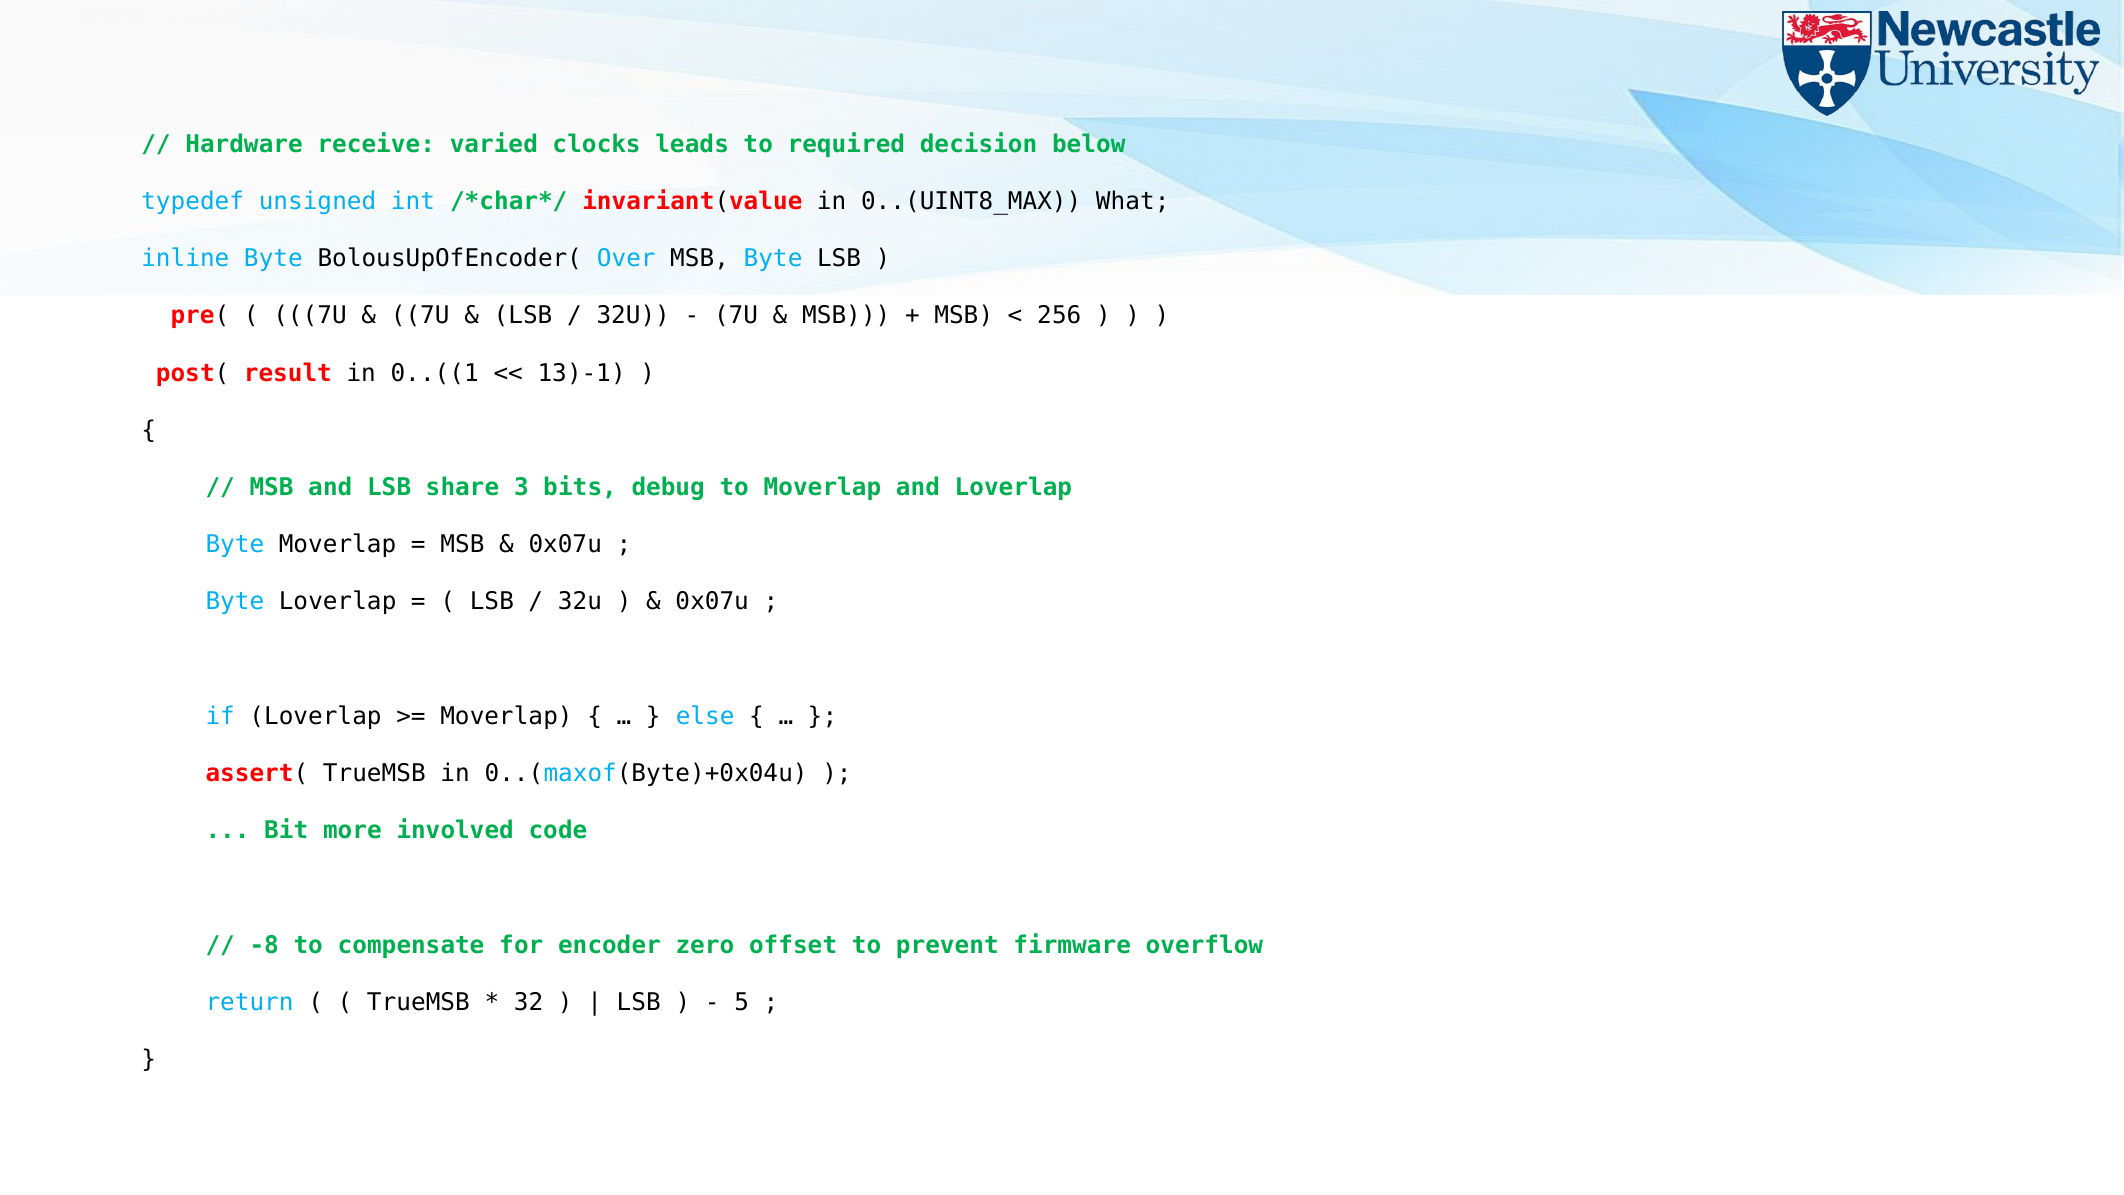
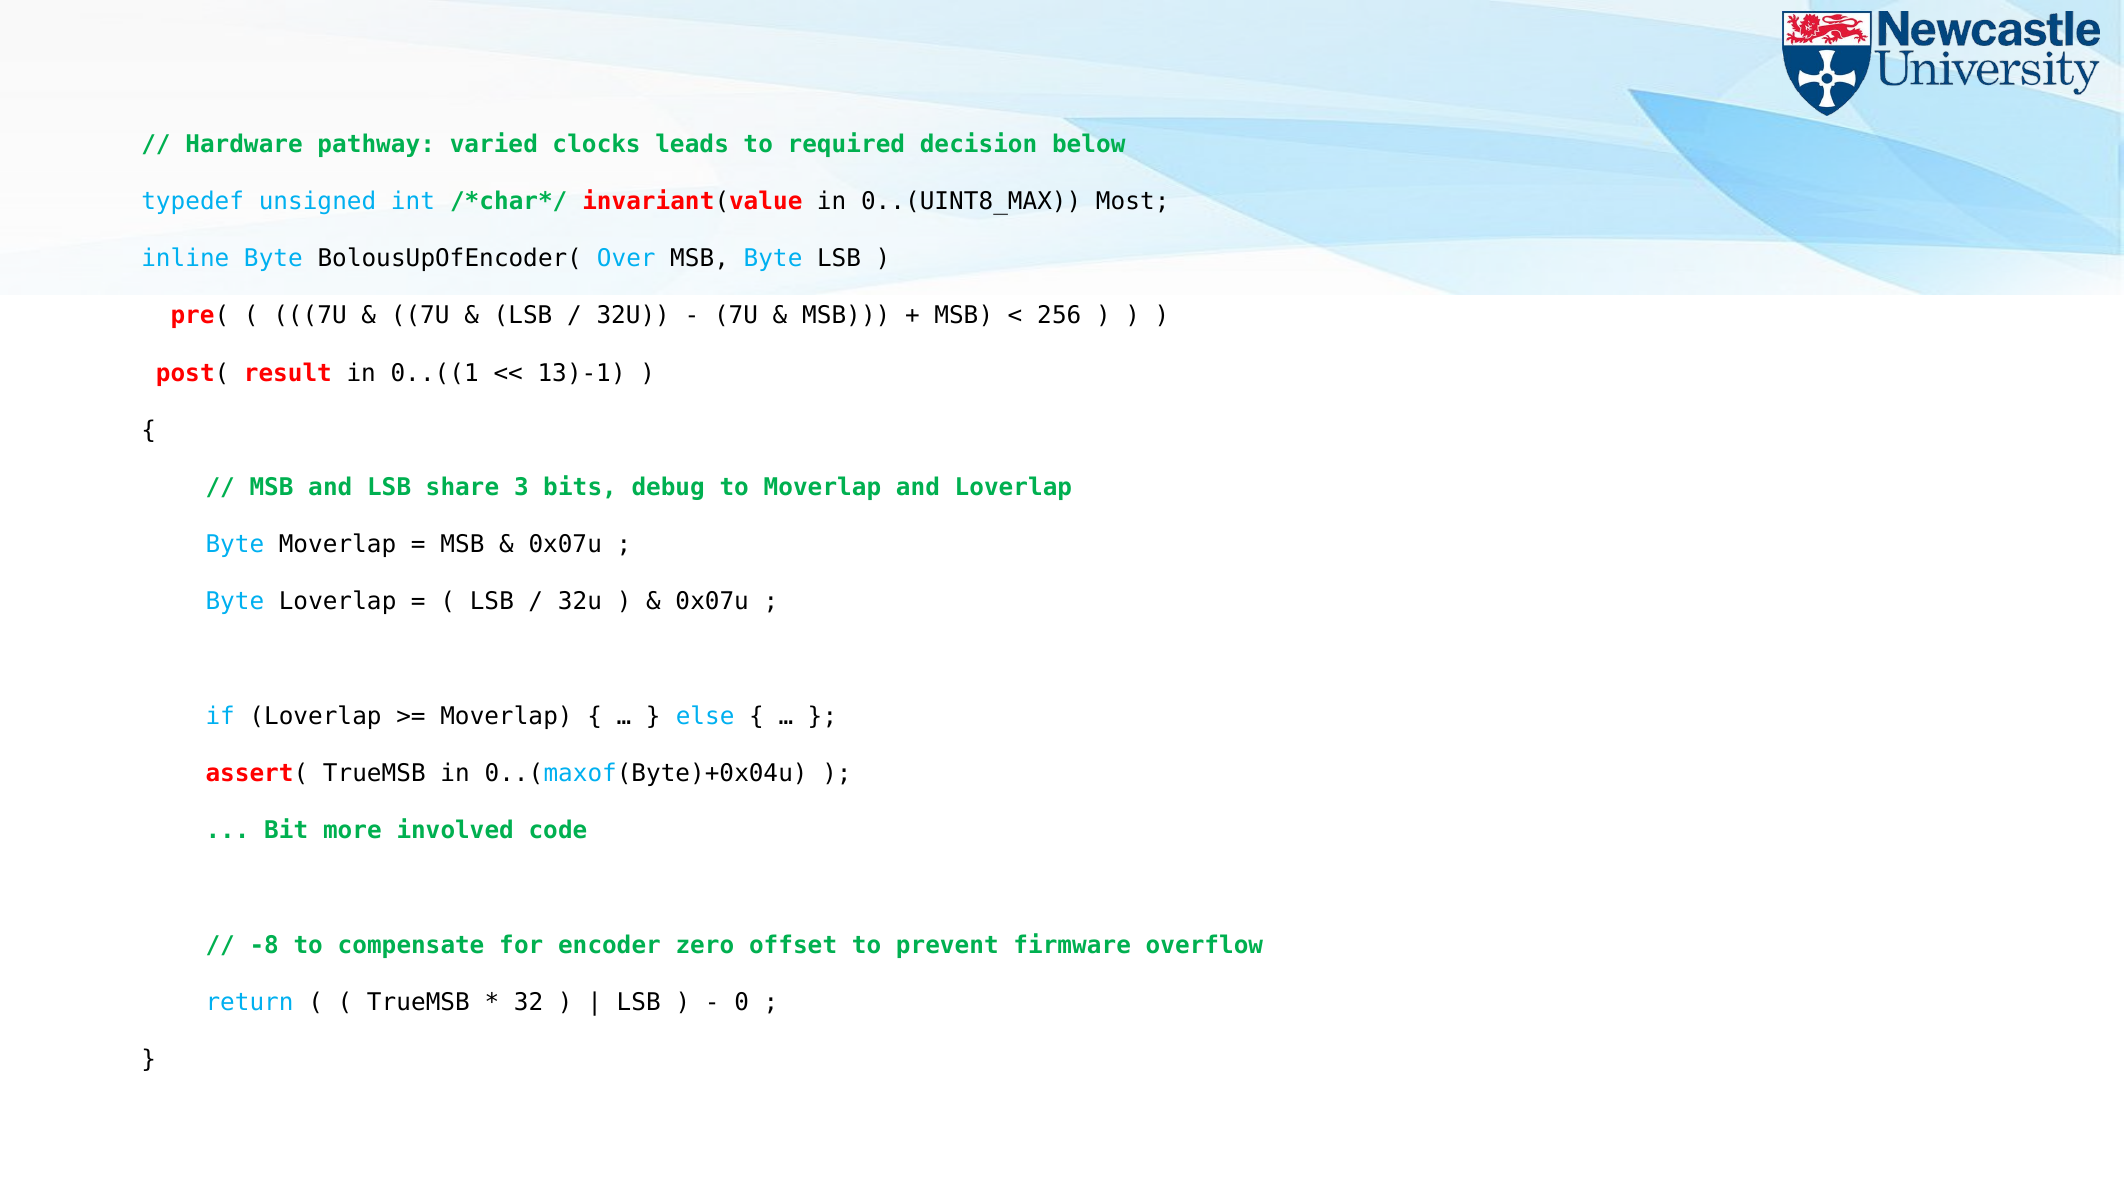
receive: receive -> pathway
What: What -> Most
5: 5 -> 0
